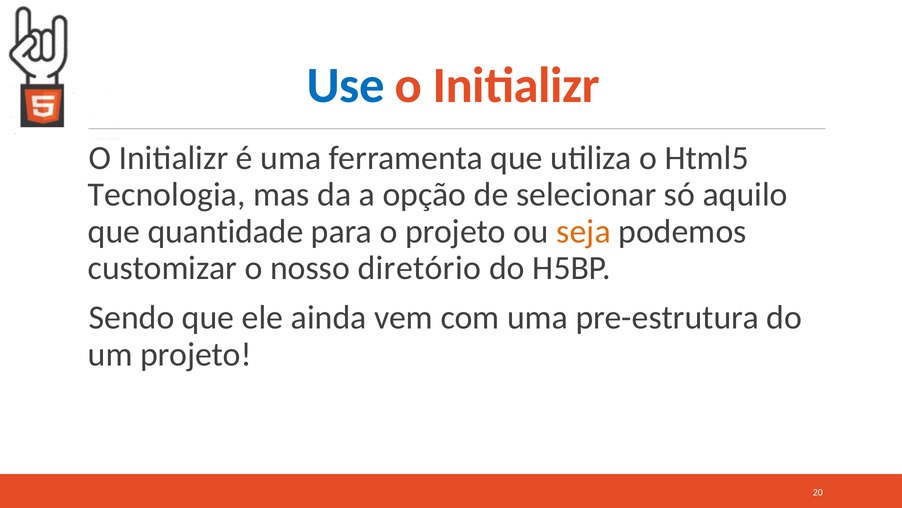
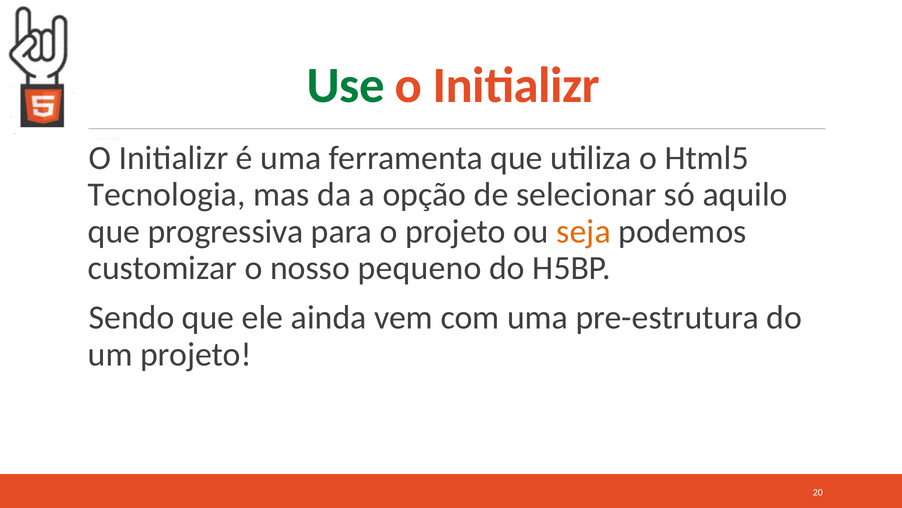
Use colour: blue -> green
quantidade: quantidade -> progressiva
diretório: diretório -> pequeno
